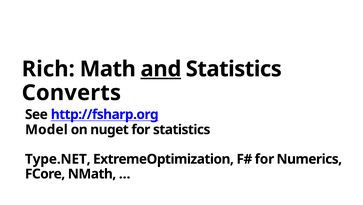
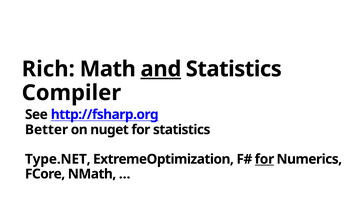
Converts: Converts -> Compiler
Model: Model -> Better
for at (264, 159) underline: none -> present
